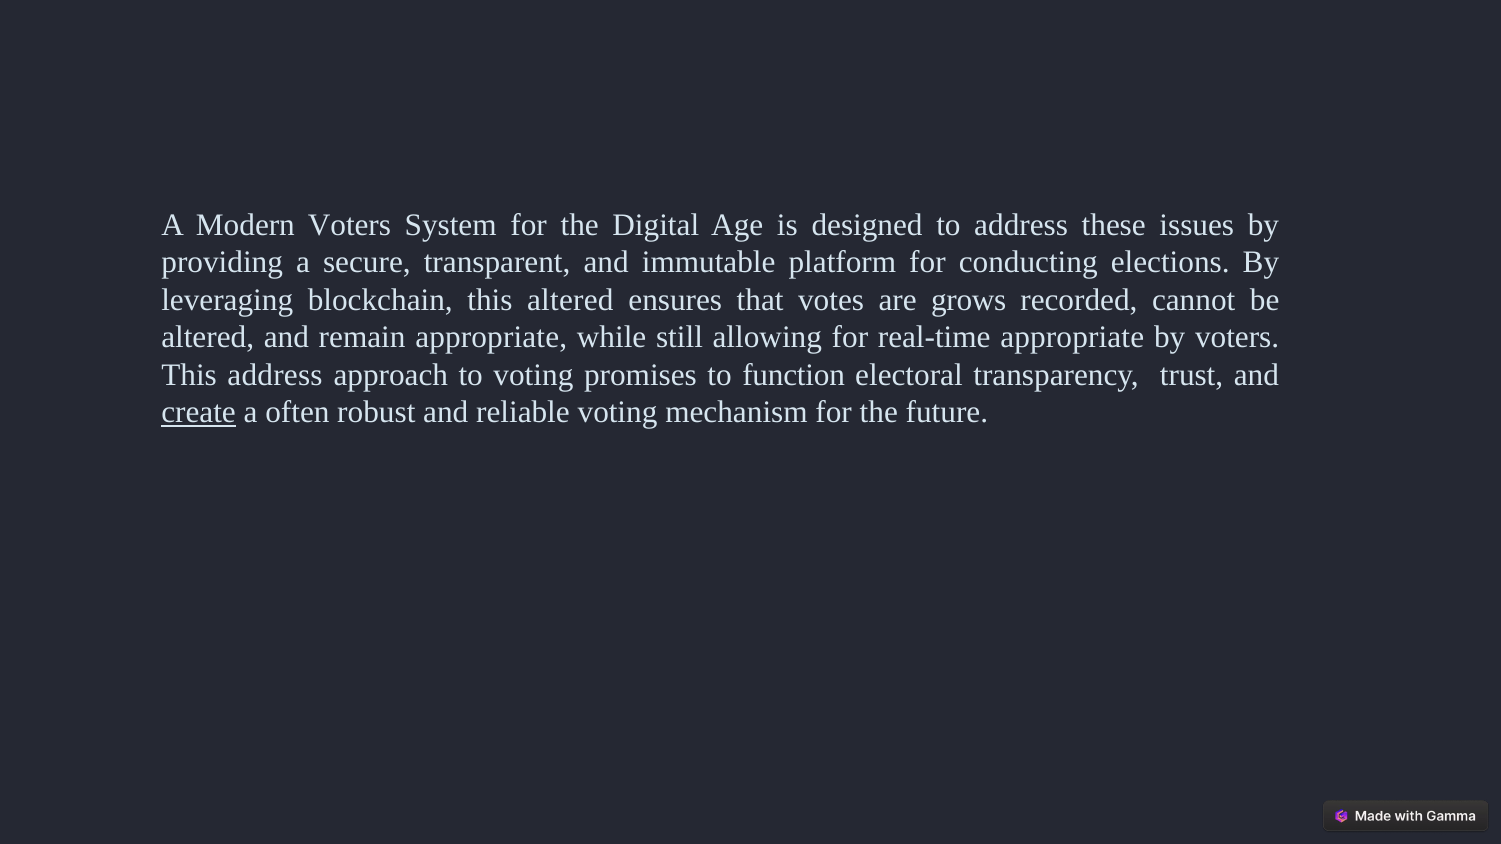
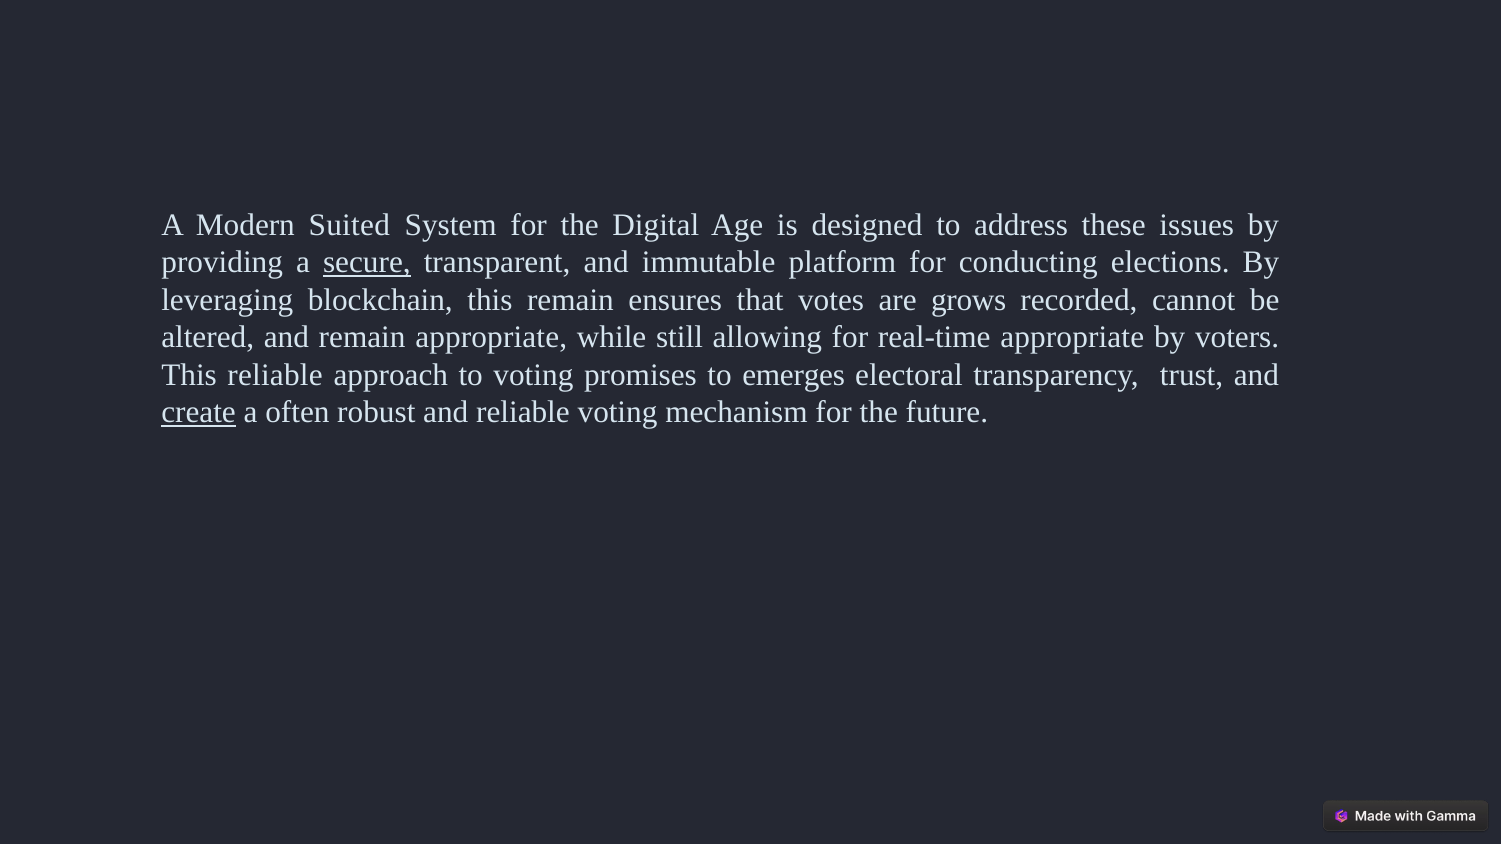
Modern Voters: Voters -> Suited
secure underline: none -> present
this altered: altered -> remain
This address: address -> reliable
function: function -> emerges
